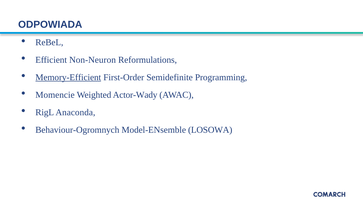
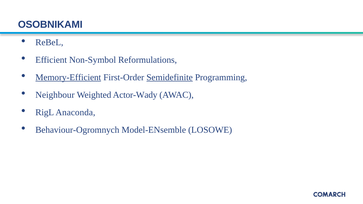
ODPOWIADA: ODPOWIADA -> OSOBNIKAMI
Non-Neuron: Non-Neuron -> Non-Symbol
Semidefinite underline: none -> present
Momencie: Momencie -> Neighbour
LOSOWA: LOSOWA -> LOSOWE
